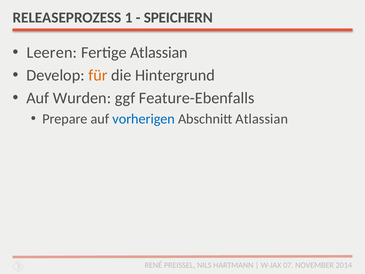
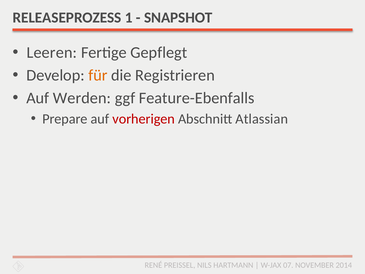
SPEICHERN: SPEICHERN -> SNAPSHOT
Fertige Atlassian: Atlassian -> Gepflegt
Hintergrund: Hintergrund -> Registrieren
Wurden: Wurden -> Werden
vorherigen colour: blue -> red
